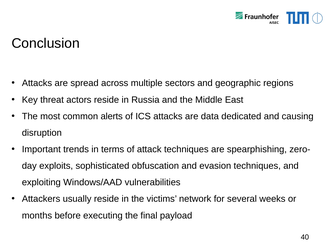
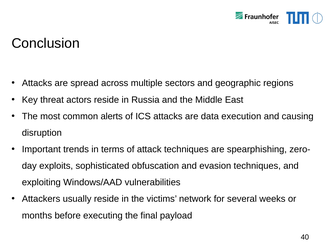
dedicated: dedicated -> execution
